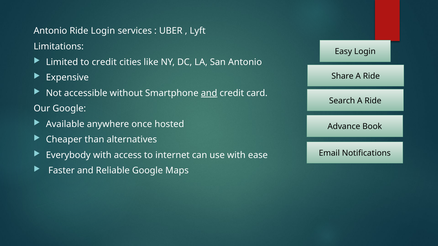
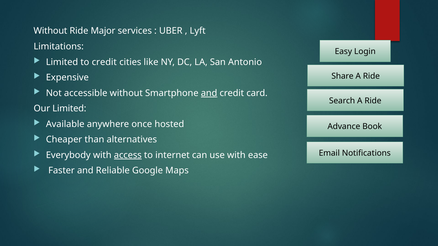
Antonio at (50, 31): Antonio -> Without
Ride Login: Login -> Major
Our Google: Google -> Limited
access underline: none -> present
